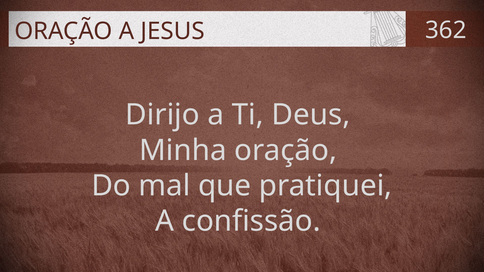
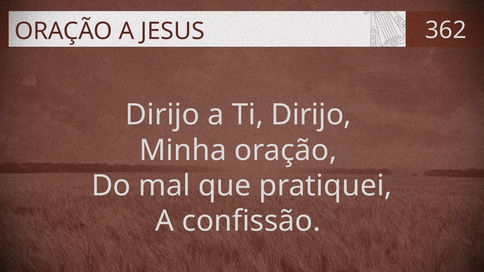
Ti Deus: Deus -> Dirijo
